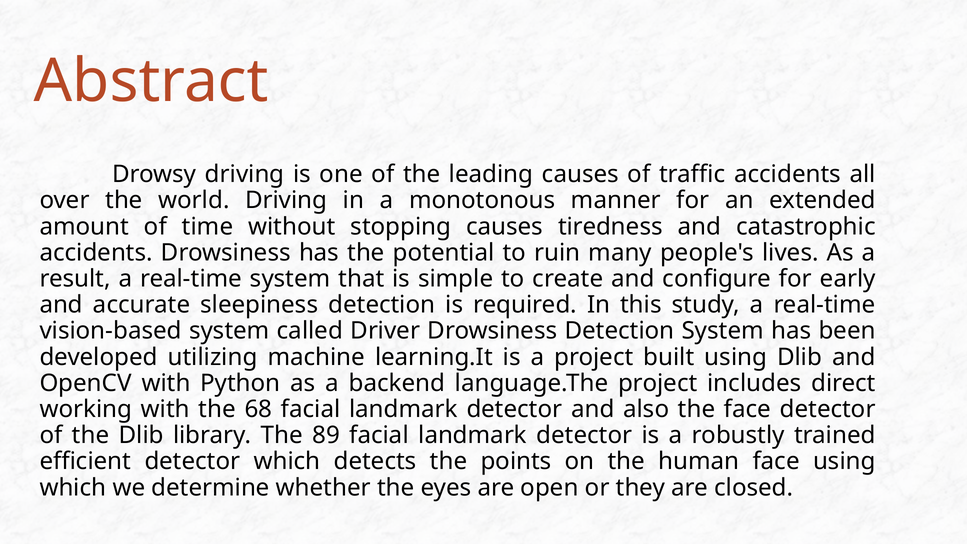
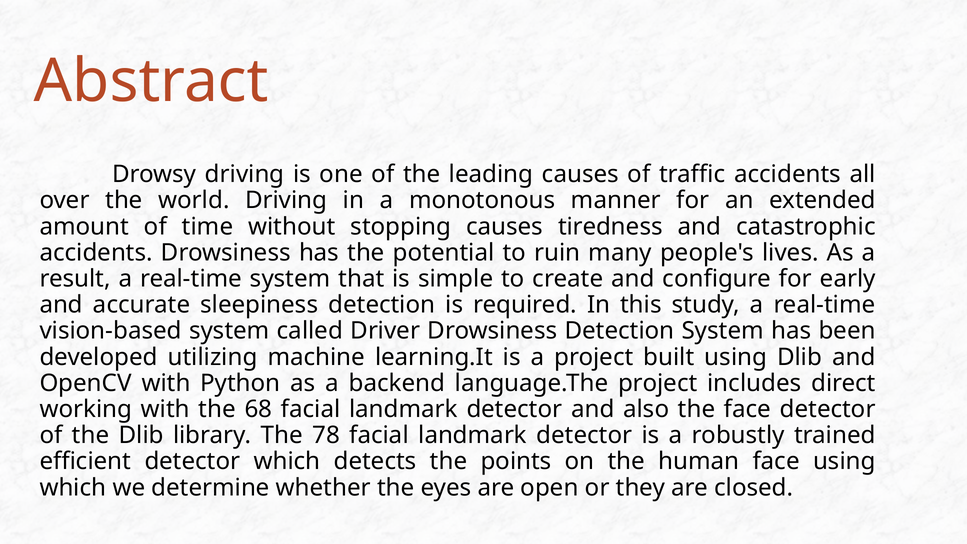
89: 89 -> 78
